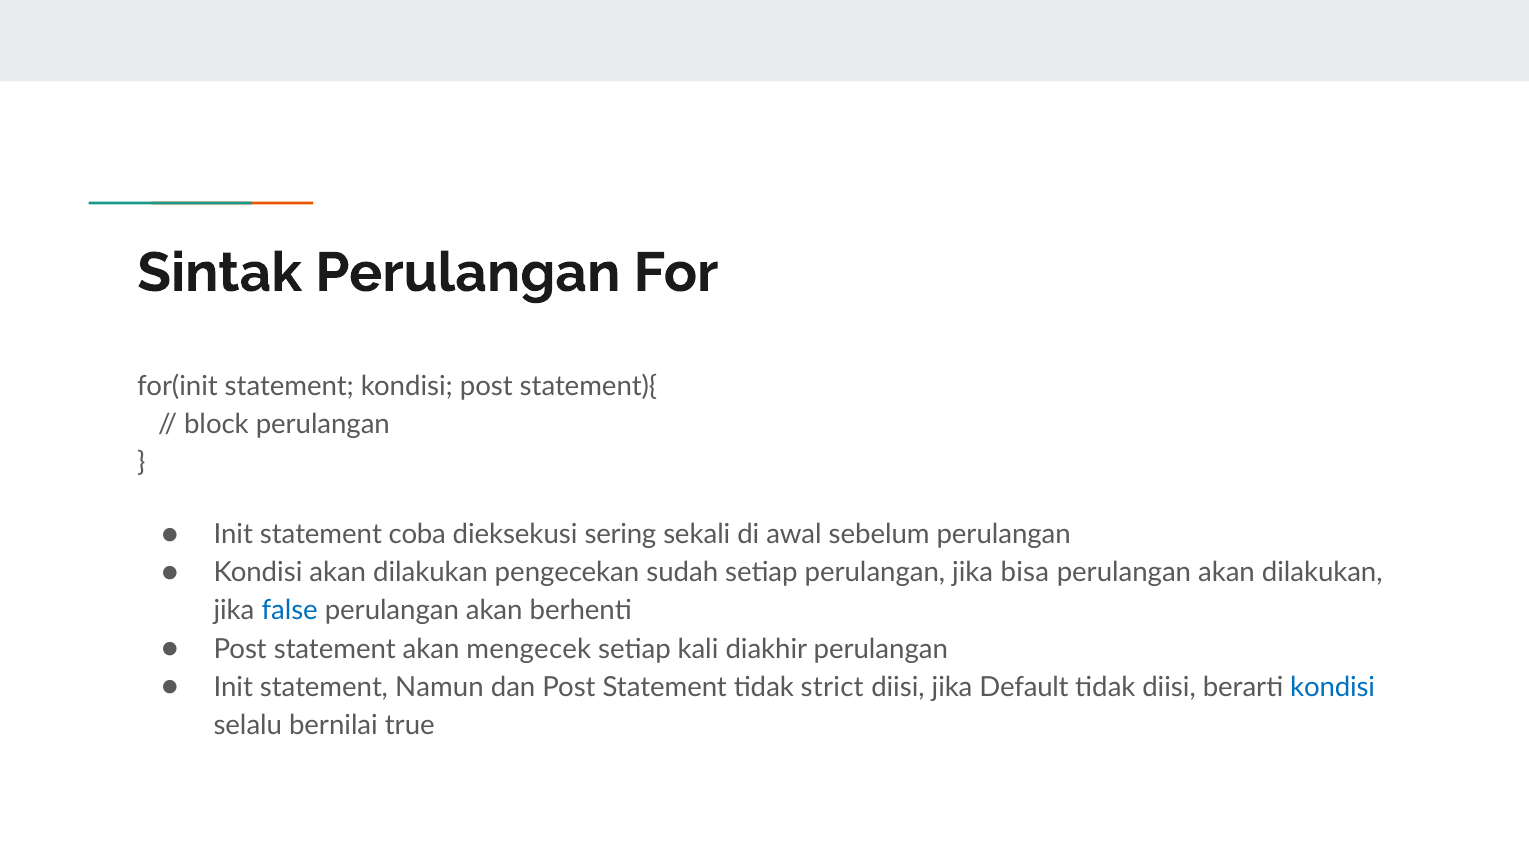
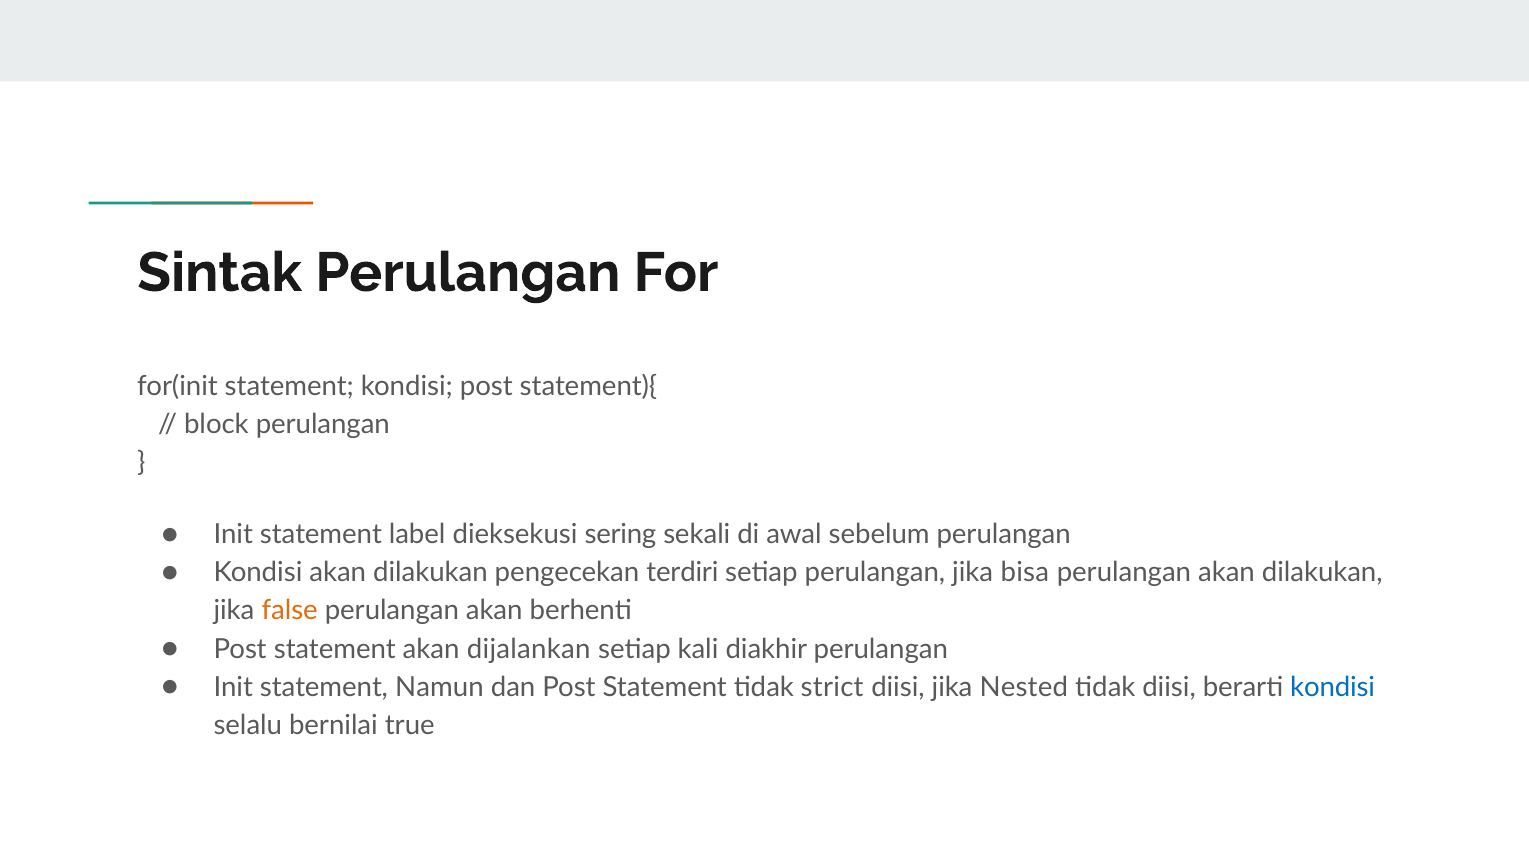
coba: coba -> label
sudah: sudah -> terdiri
false colour: blue -> orange
mengecek: mengecek -> dijalankan
Default: Default -> Nested
